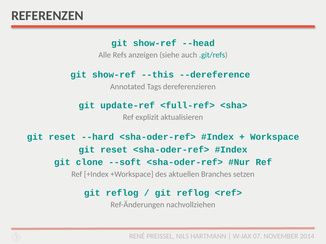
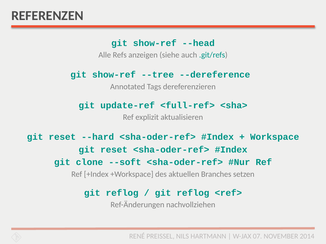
--this: --this -> --tree
